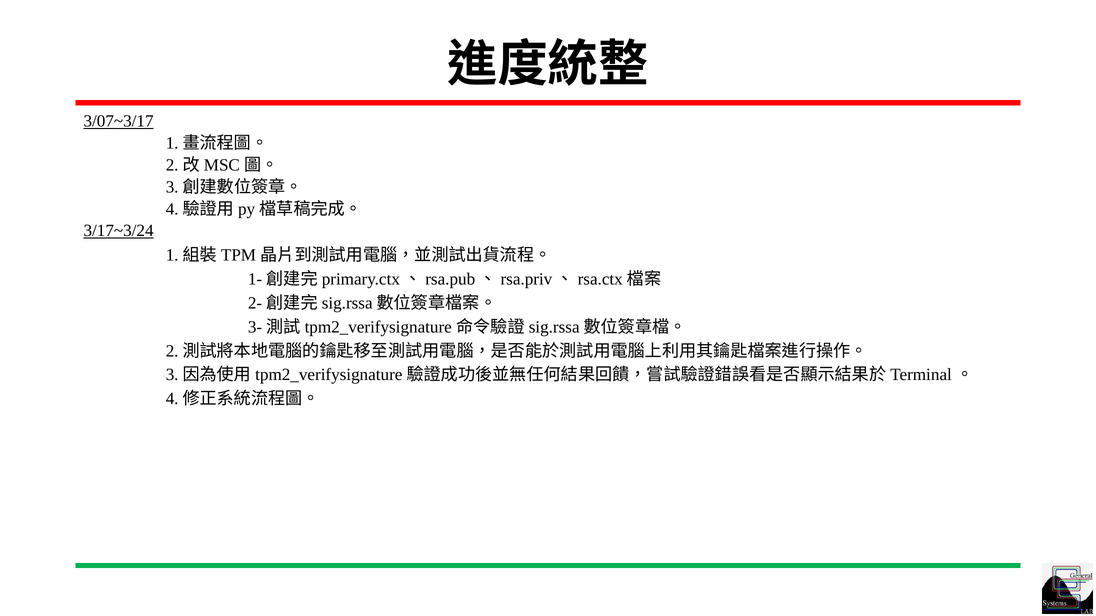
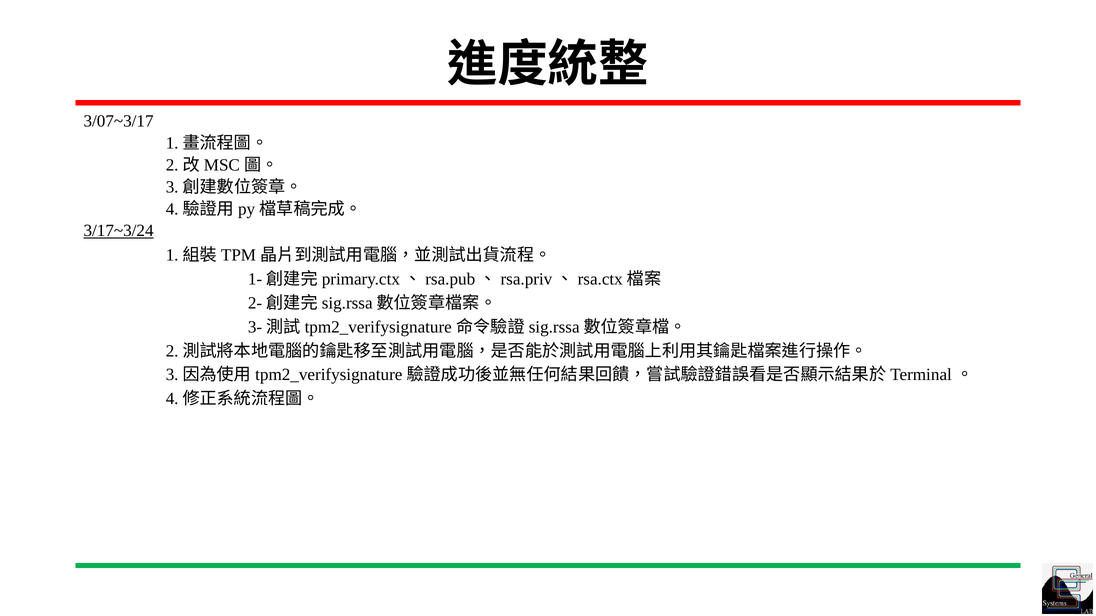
3/07~3/17 underline: present -> none
